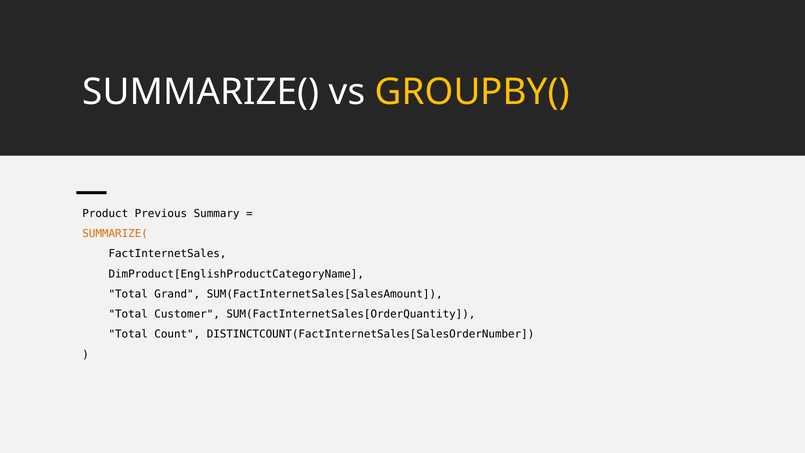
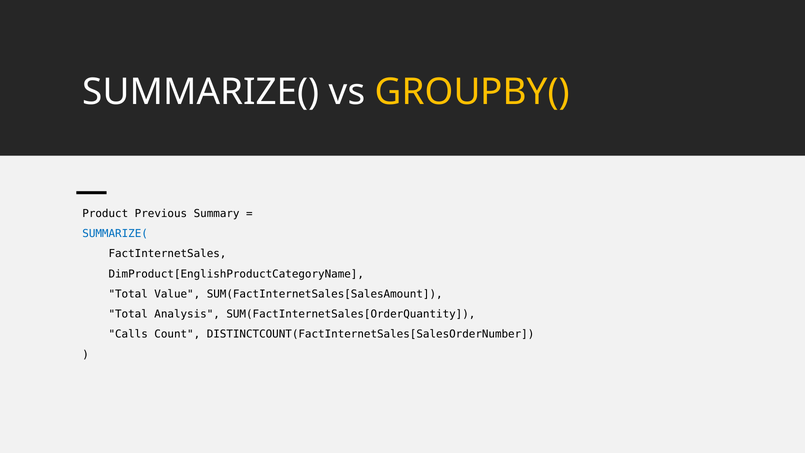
SUMMARIZE( at (115, 234) colour: orange -> blue
Grand: Grand -> Value
Customer: Customer -> Analysis
Total at (128, 334): Total -> Calls
